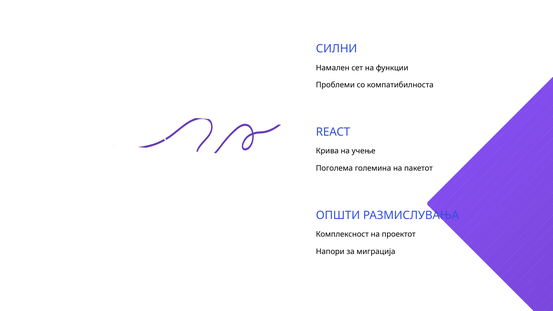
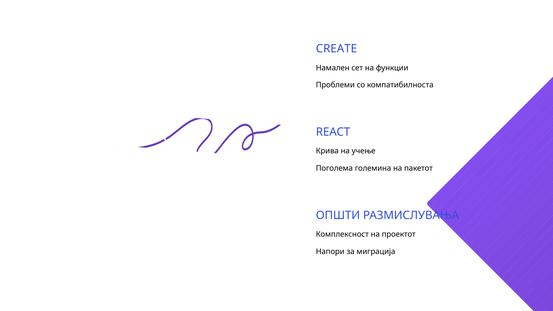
СИЛНИ at (337, 49): СИЛНИ -> CREATE
